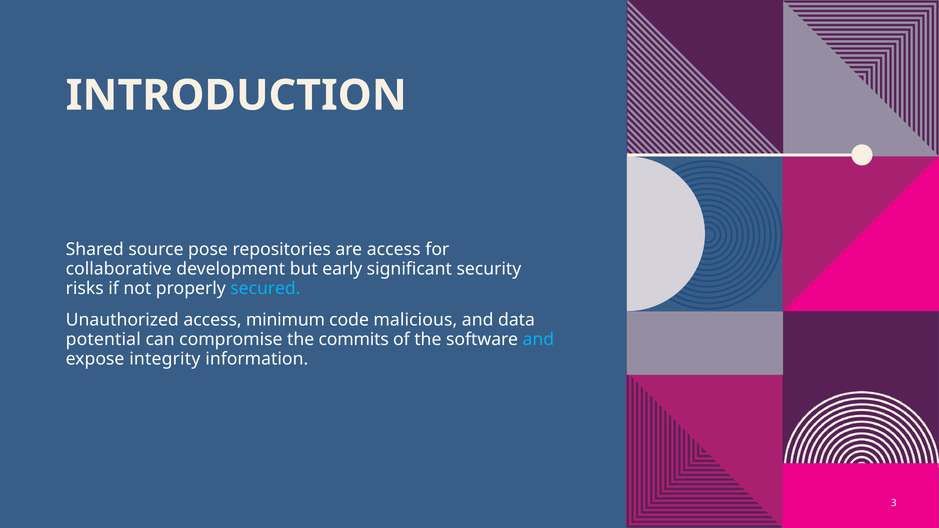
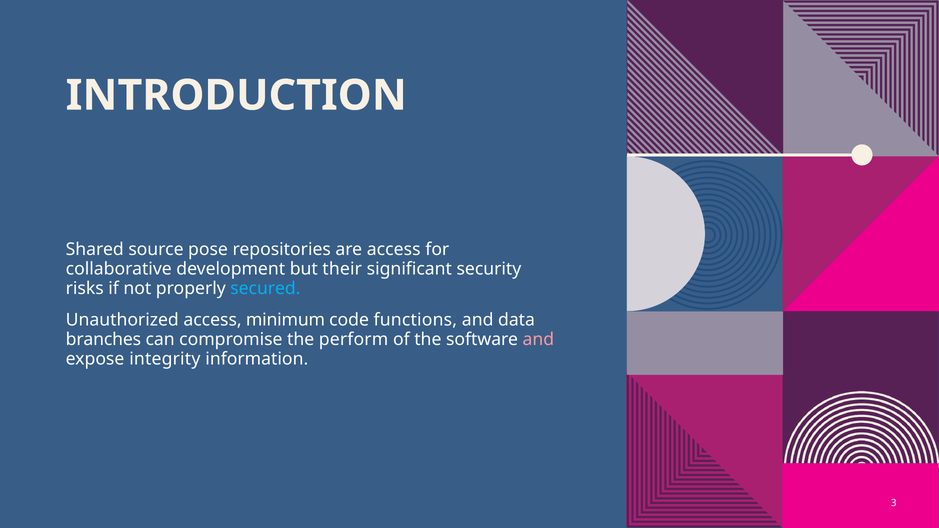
early: early -> their
malicious: malicious -> functions
potential: potential -> branches
commits: commits -> perform
and at (538, 339) colour: light blue -> pink
